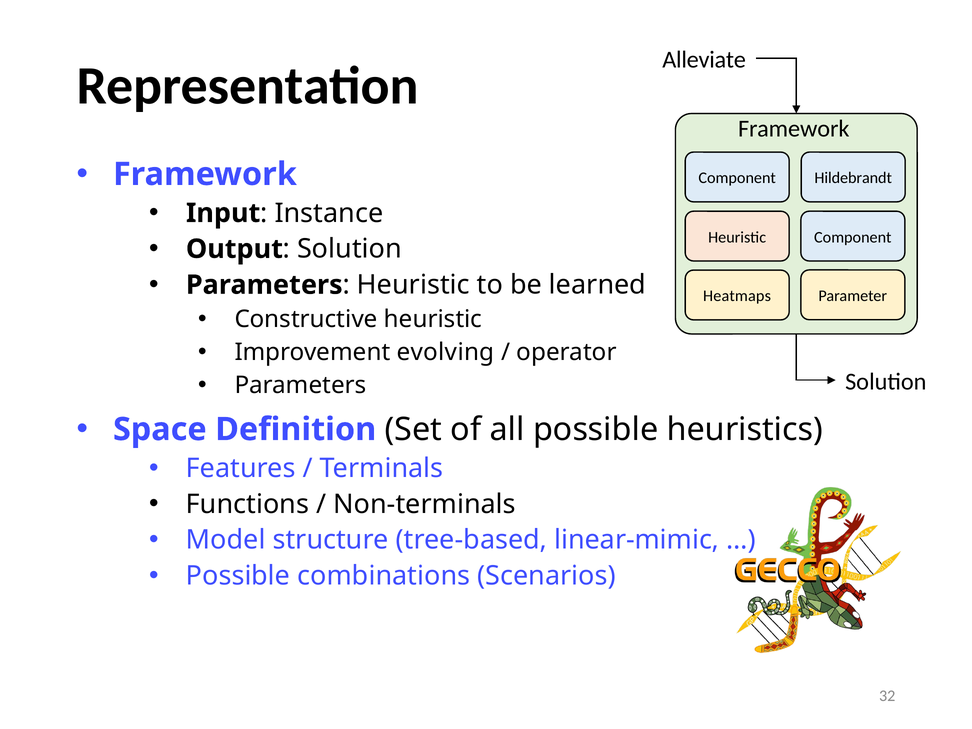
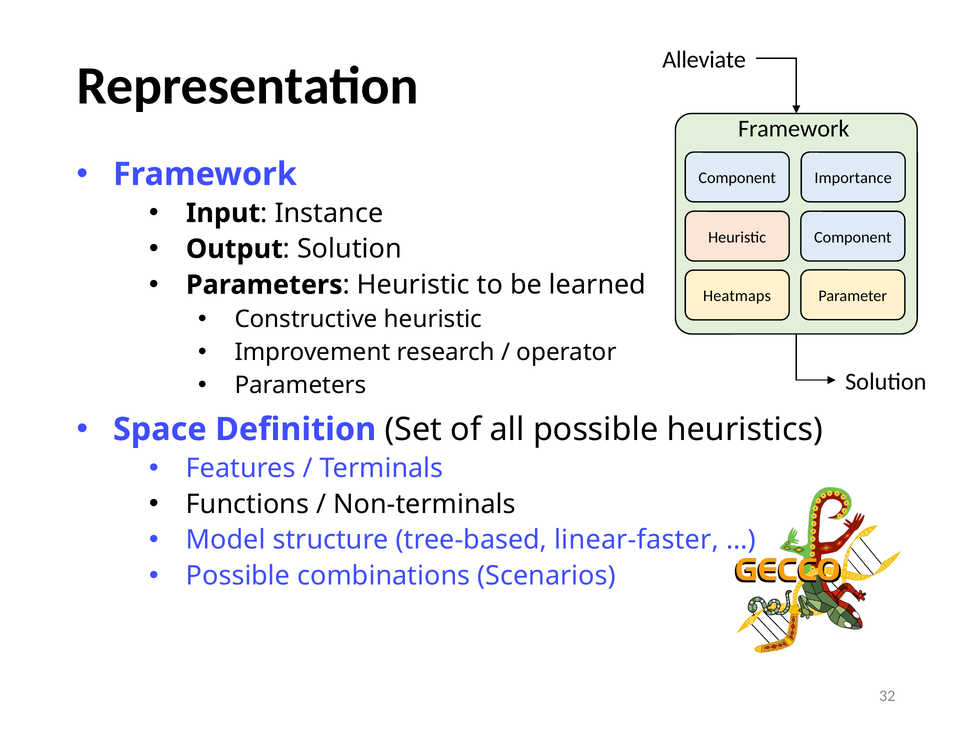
Hildebrandt: Hildebrandt -> Importance
evolving: evolving -> research
linear-mimic: linear-mimic -> linear-faster
